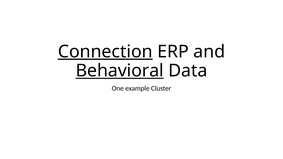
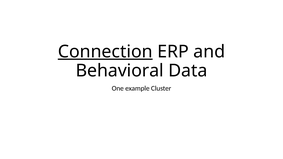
Behavioral underline: present -> none
